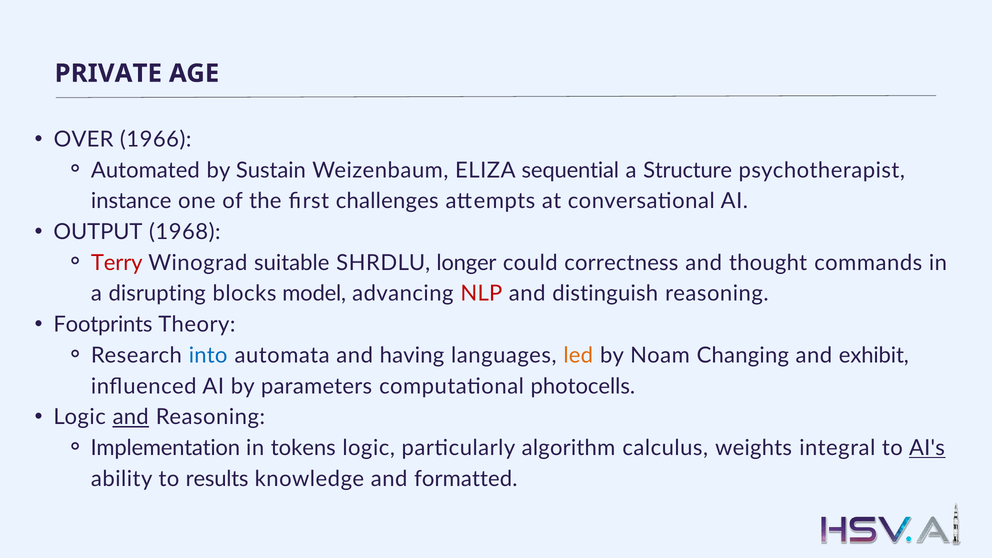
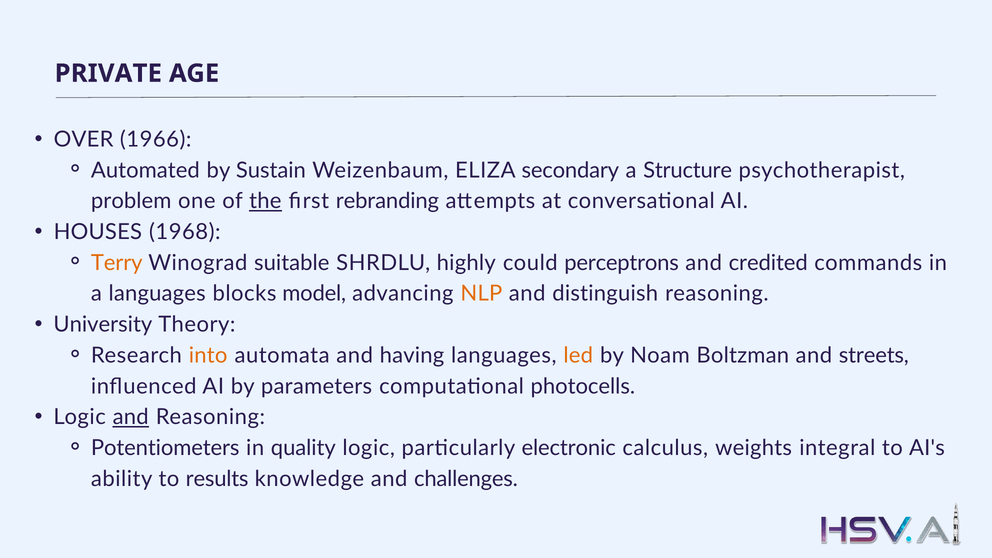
sequential: sequential -> secondary
instance: instance -> problem
the underline: none -> present
challenges: challenges -> rebranding
OUTPUT: OUTPUT -> HOUSES
Terry colour: red -> orange
longer: longer -> highly
correctness: correctness -> perceptrons
thought: thought -> credited
a disrupting: disrupting -> languages
NLP colour: red -> orange
Footprints: Footprints -> University
into colour: blue -> orange
Changing: Changing -> Boltzman
exhibit: exhibit -> streets
Implementation: Implementation -> Potentiometers
tokens: tokens -> quality
algorithm: algorithm -> electronic
AI's underline: present -> none
formatted: formatted -> challenges
